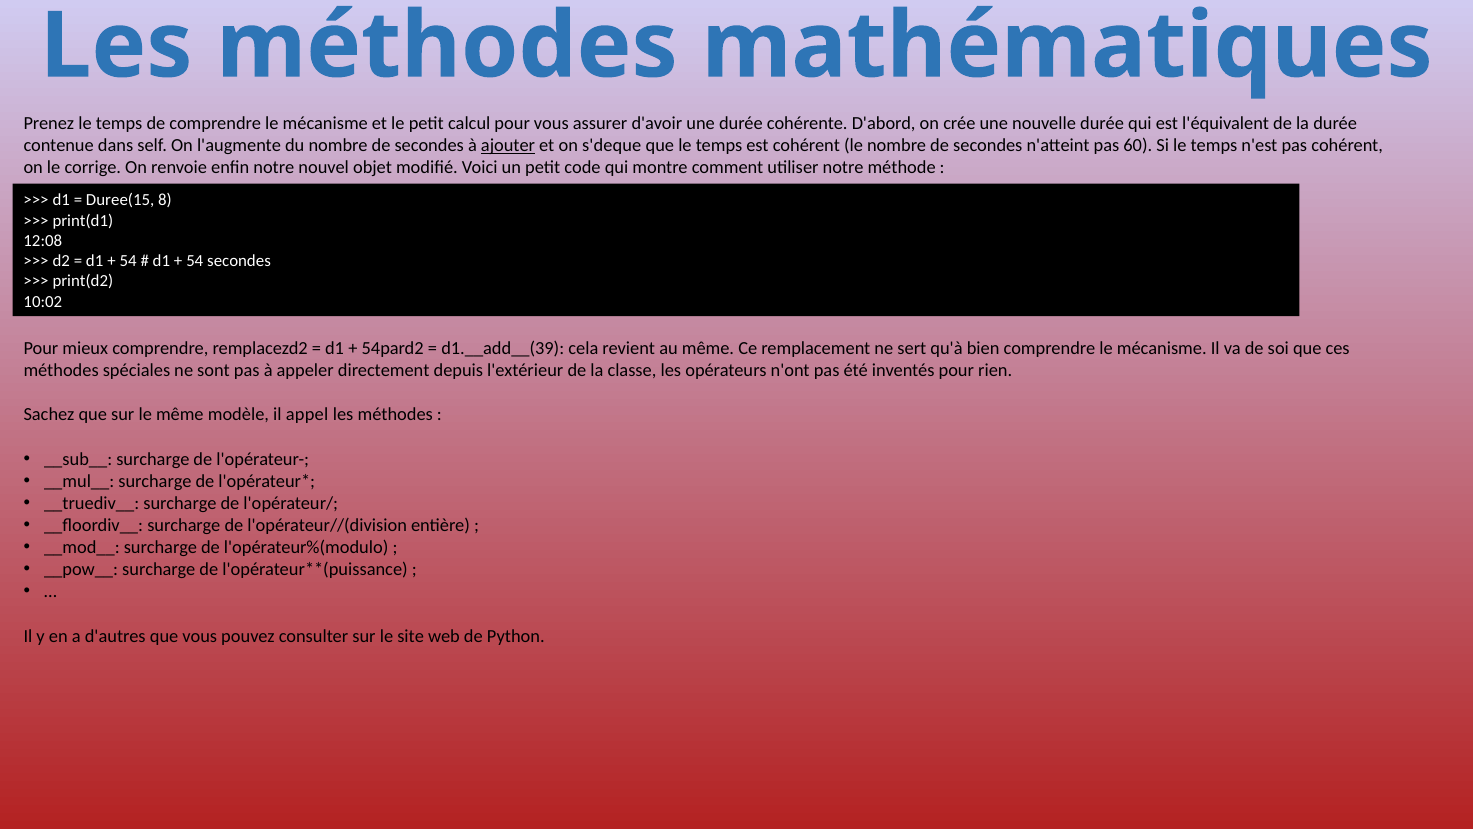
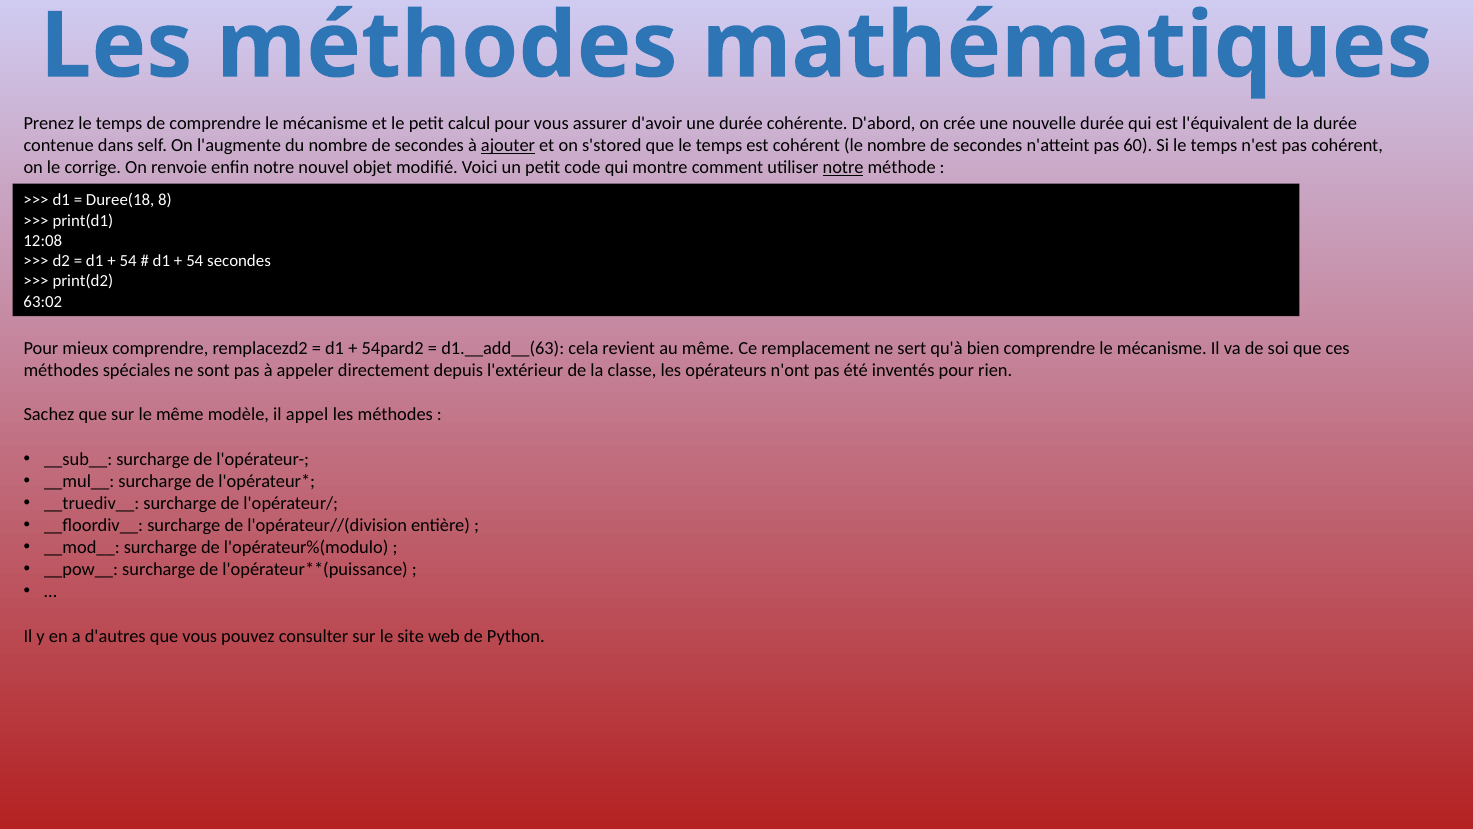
s'deque: s'deque -> s'stored
notre at (843, 167) underline: none -> present
Duree(15: Duree(15 -> Duree(18
10:02: 10:02 -> 63:02
d1.__add__(39: d1.__add__(39 -> d1.__add__(63
